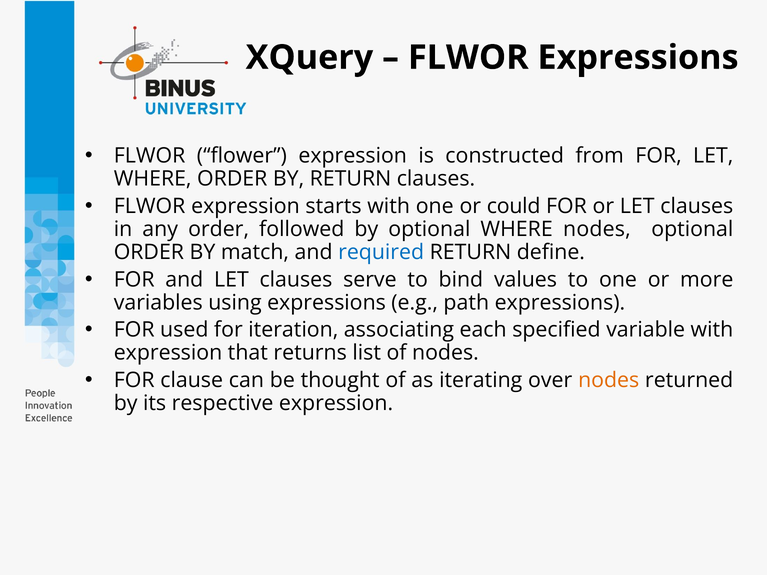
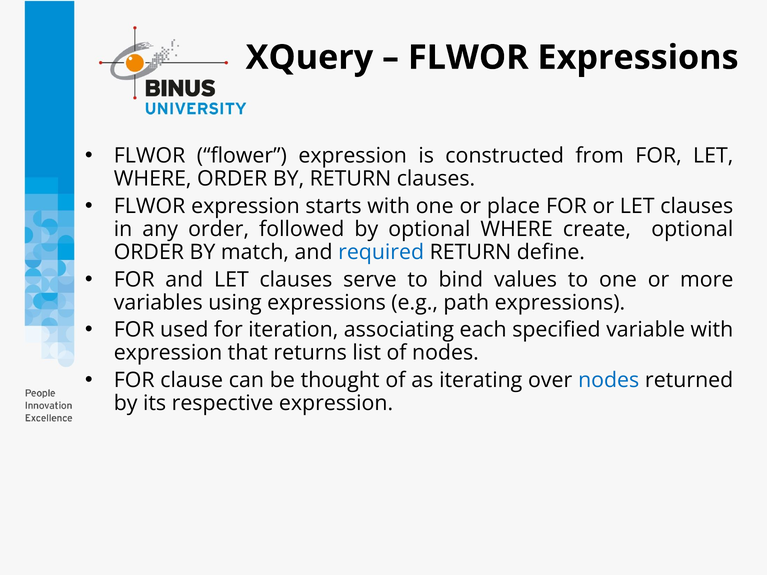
could: could -> place
WHERE nodes: nodes -> create
nodes at (609, 380) colour: orange -> blue
